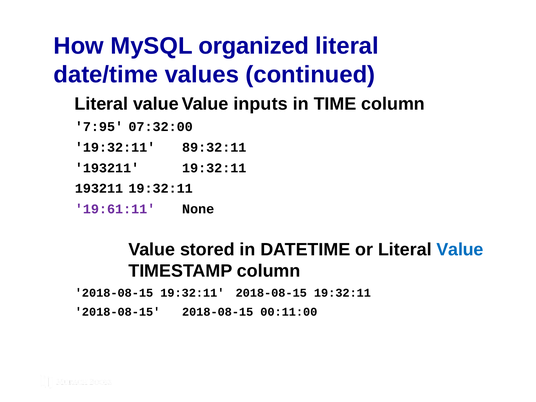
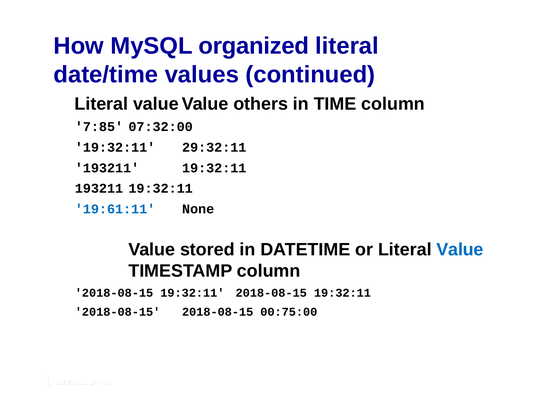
inputs: inputs -> others
7:95: 7:95 -> 7:85
89:32:11: 89:32:11 -> 29:32:11
19:61:11 colour: purple -> blue
00:11:00: 00:11:00 -> 00:75:00
